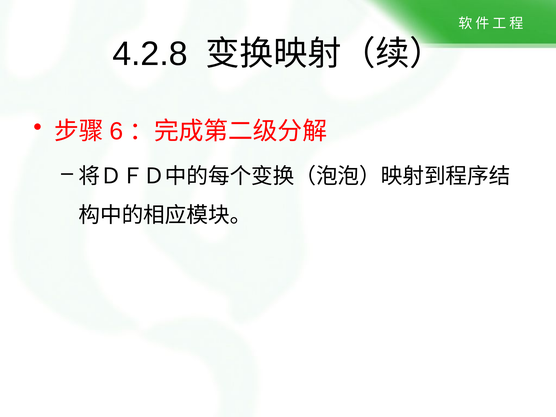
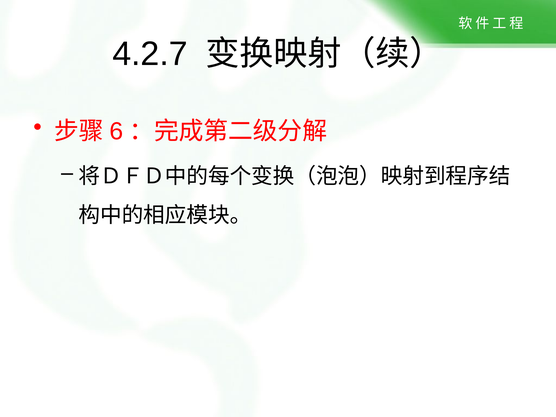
4.2.8: 4.2.8 -> 4.2.7
